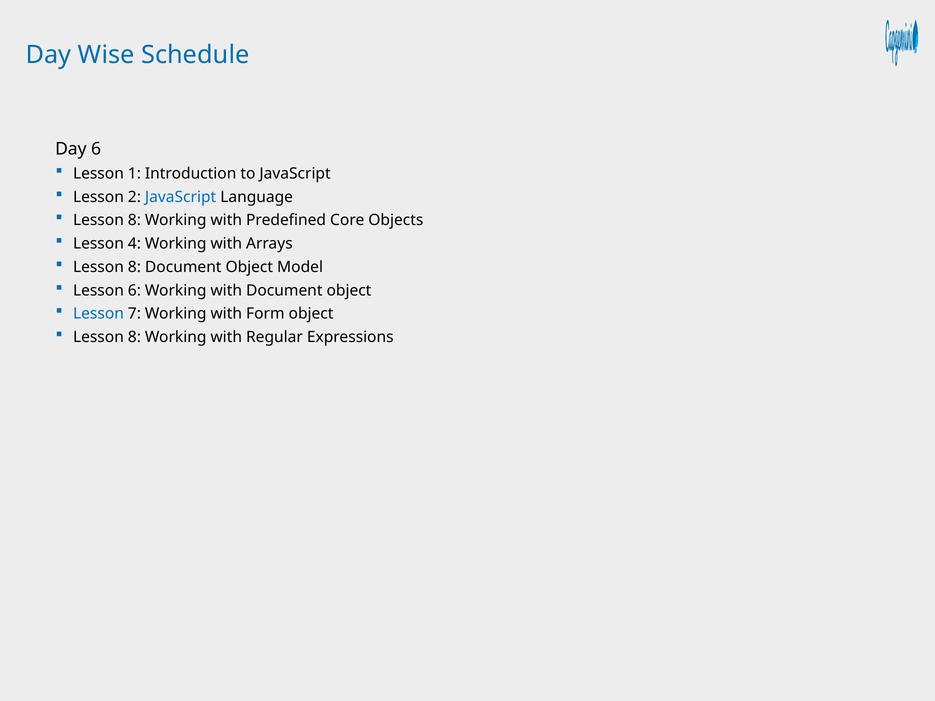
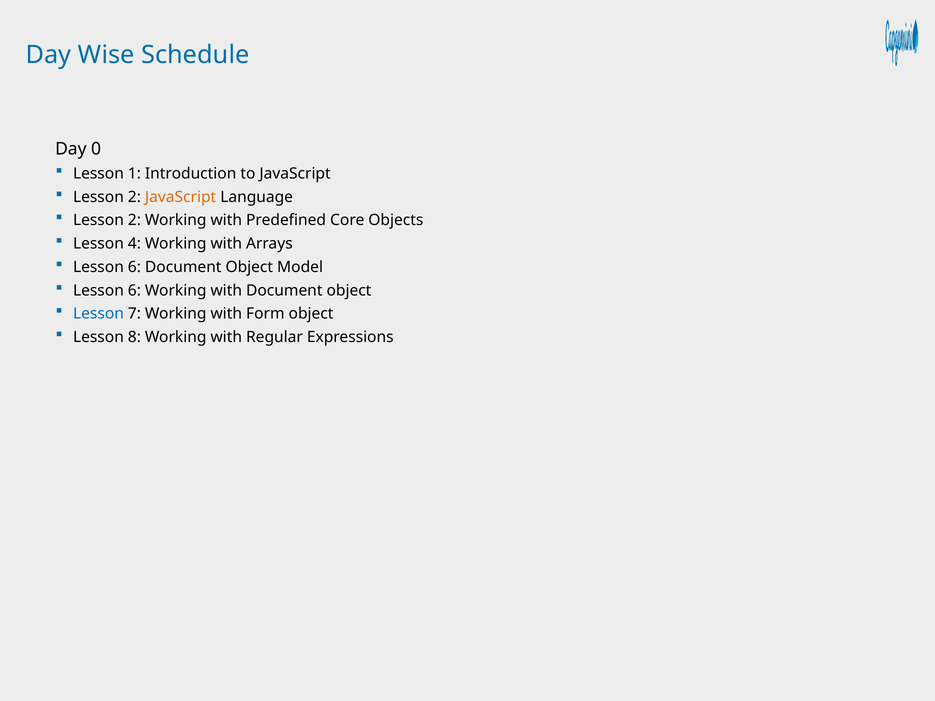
Day 6: 6 -> 0
JavaScript at (181, 197) colour: blue -> orange
8 at (134, 220): 8 -> 2
8 at (134, 267): 8 -> 6
